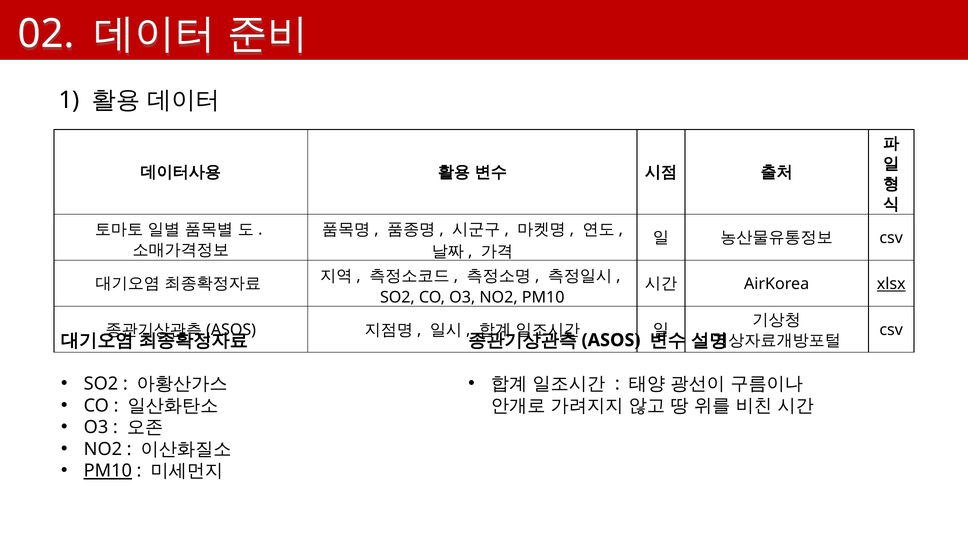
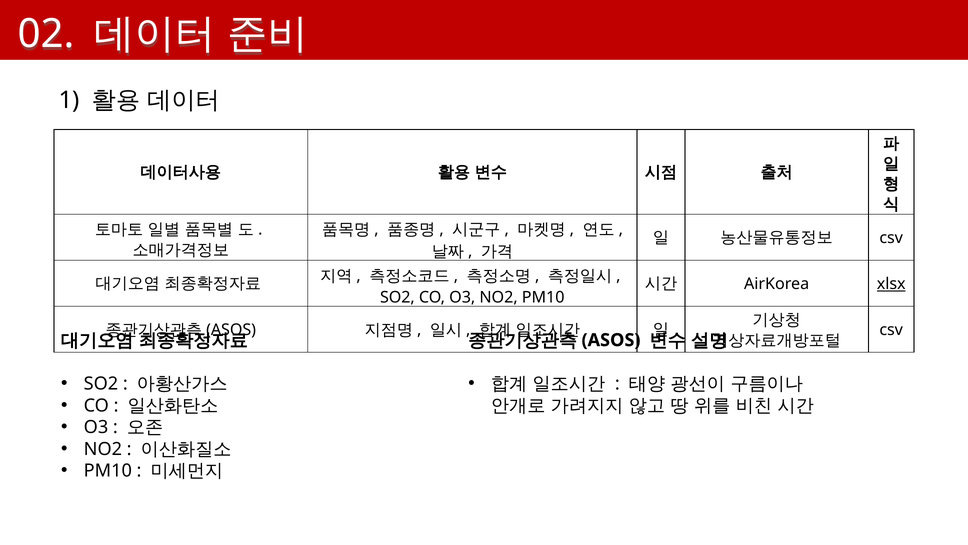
PM10 at (108, 471) underline: present -> none
